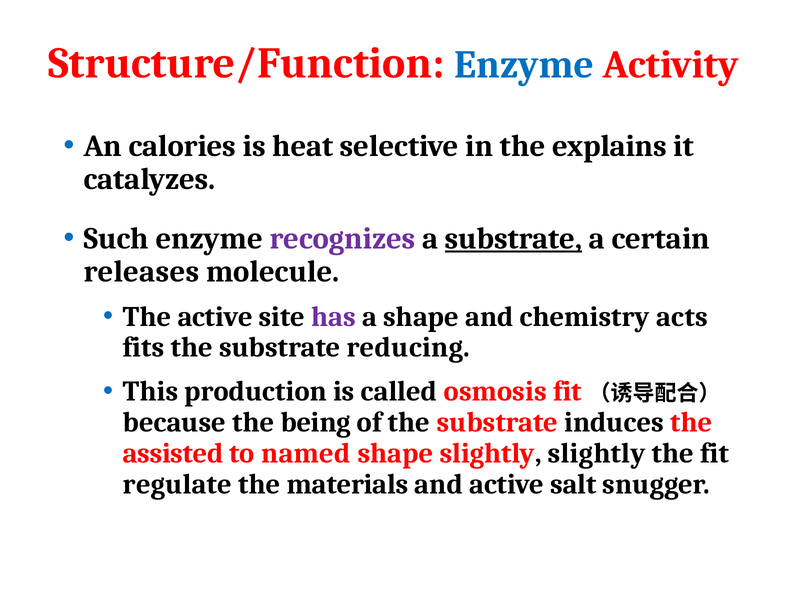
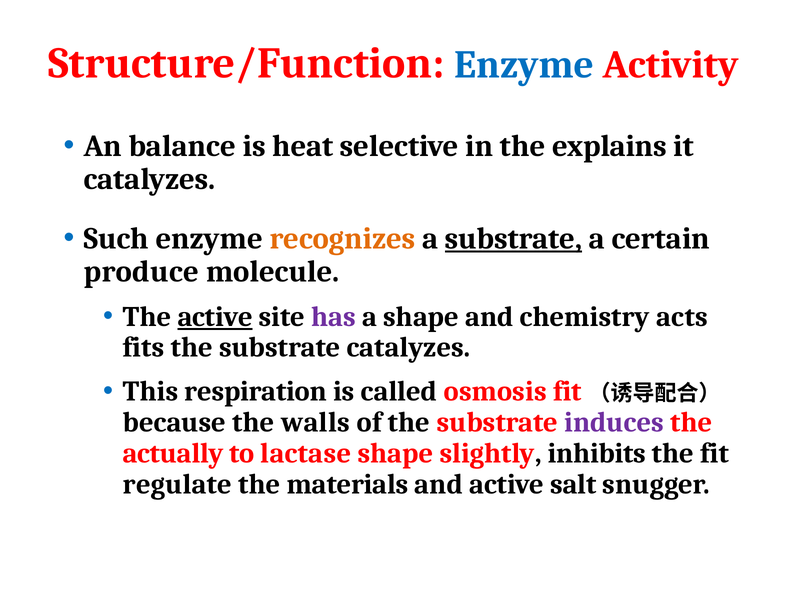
calories: calories -> balance
recognizes colour: purple -> orange
releases: releases -> produce
active at (215, 317) underline: none -> present
substrate reducing: reducing -> catalyzes
production: production -> respiration
being: being -> walls
induces colour: black -> purple
assisted: assisted -> actually
named: named -> lactase
slightly slightly: slightly -> inhibits
